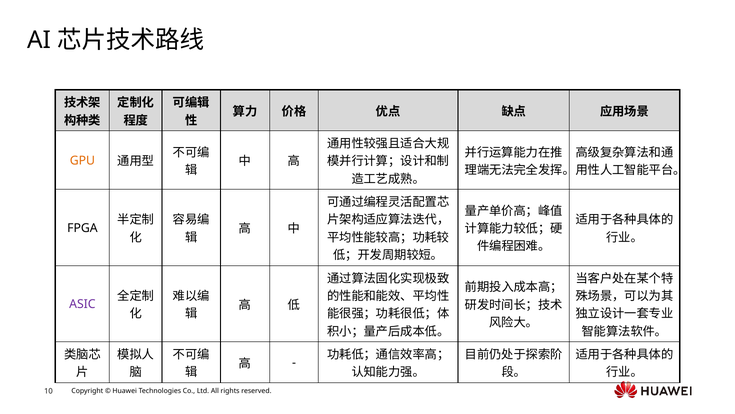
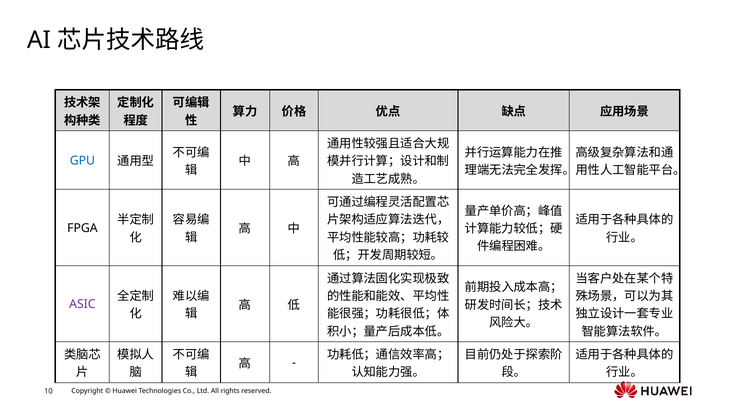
GPU colour: orange -> blue
